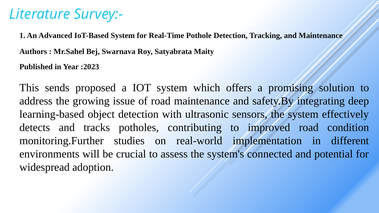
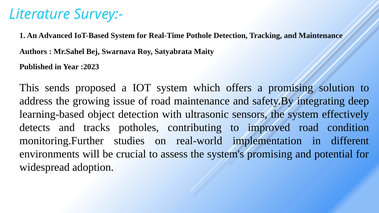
system's connected: connected -> promising
